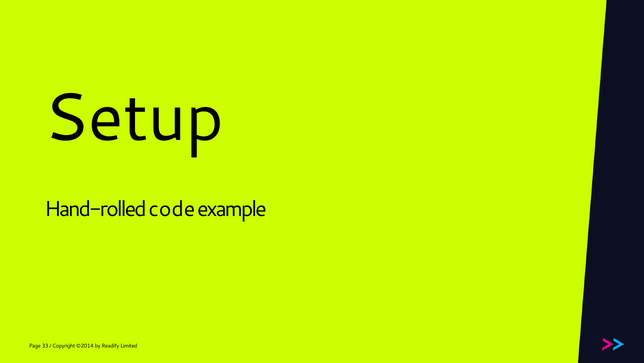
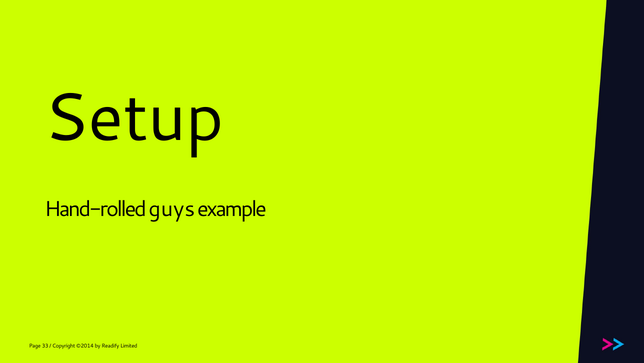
code: code -> guys
